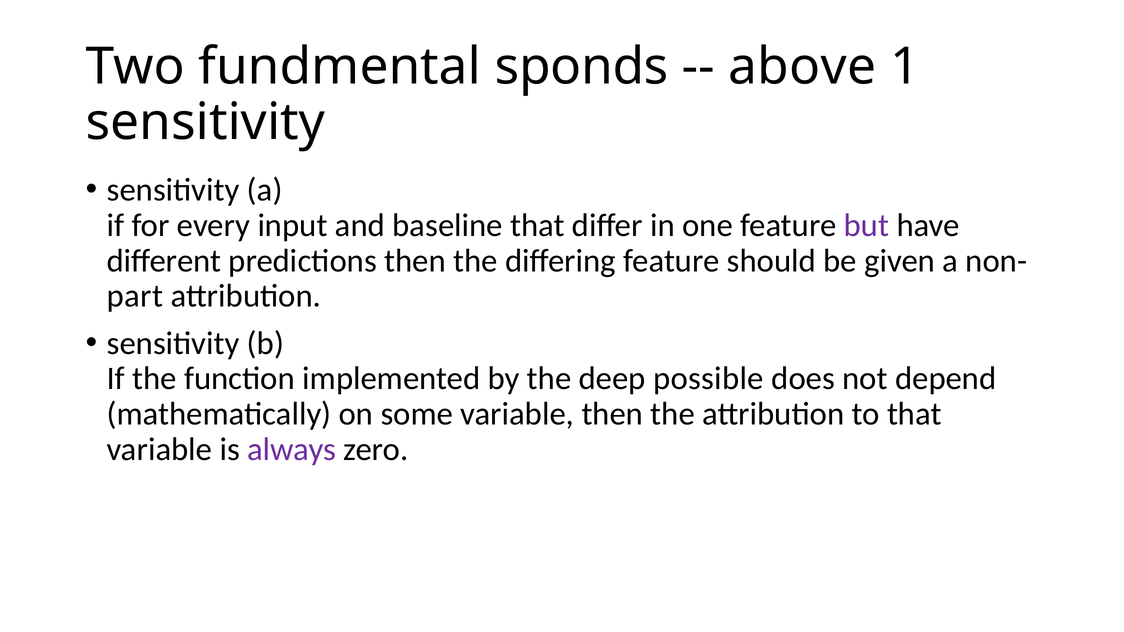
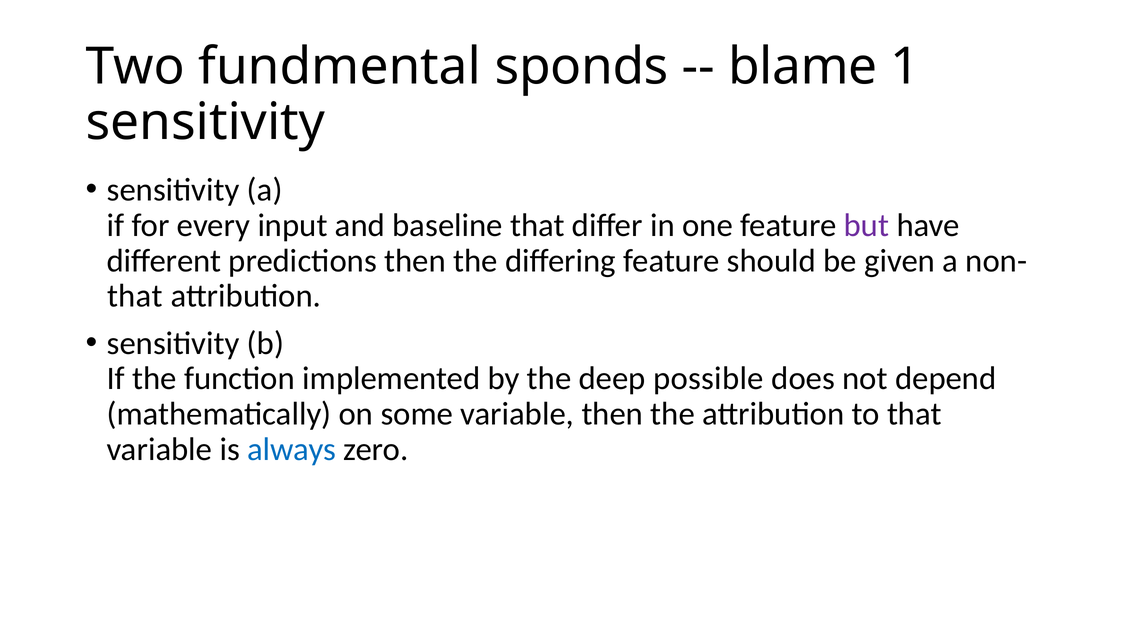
above: above -> blame
part at (135, 296): part -> that
always colour: purple -> blue
